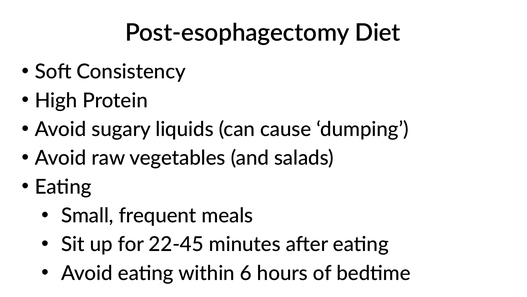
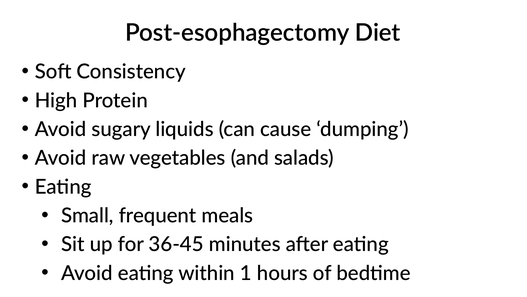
22-45: 22-45 -> 36-45
6: 6 -> 1
